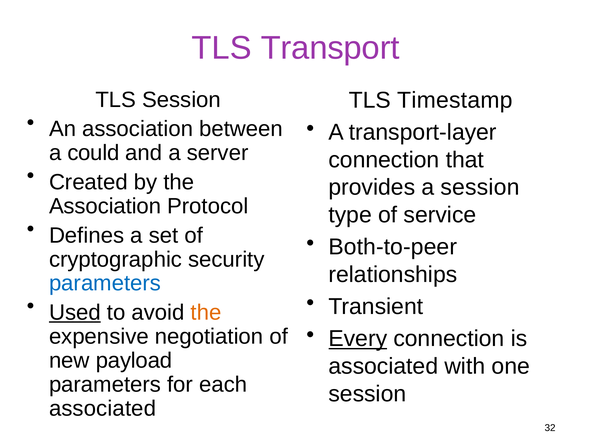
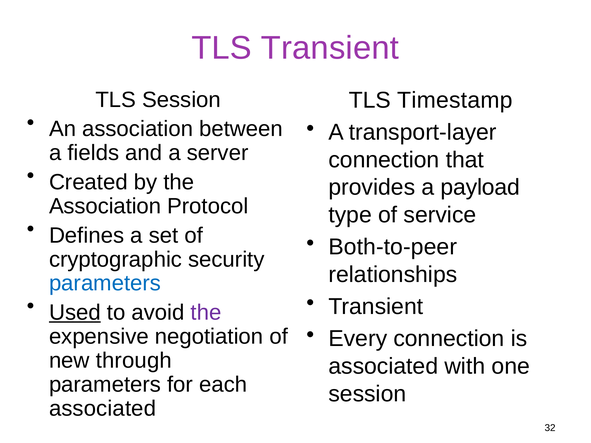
TLS Transport: Transport -> Transient
could: could -> fields
a session: session -> payload
the at (206, 313) colour: orange -> purple
Every underline: present -> none
payload: payload -> through
